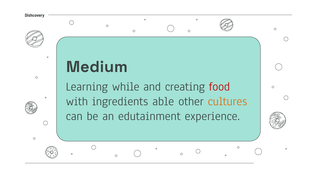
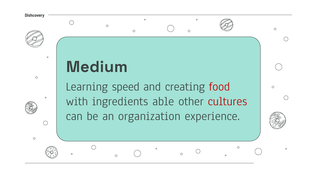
while: while -> speed
cultures colour: orange -> red
edutainment: edutainment -> organization
